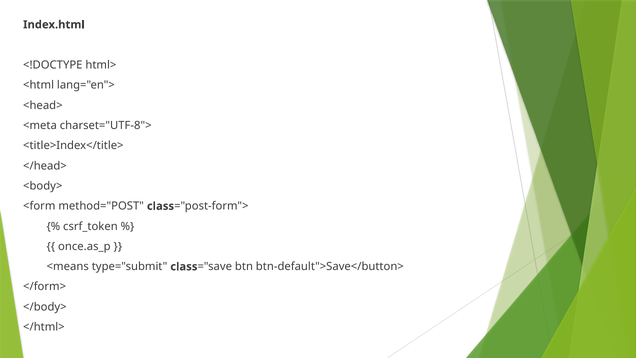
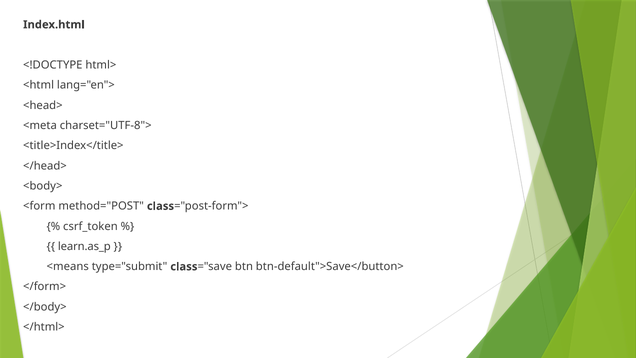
once.as_p: once.as_p -> learn.as_p
